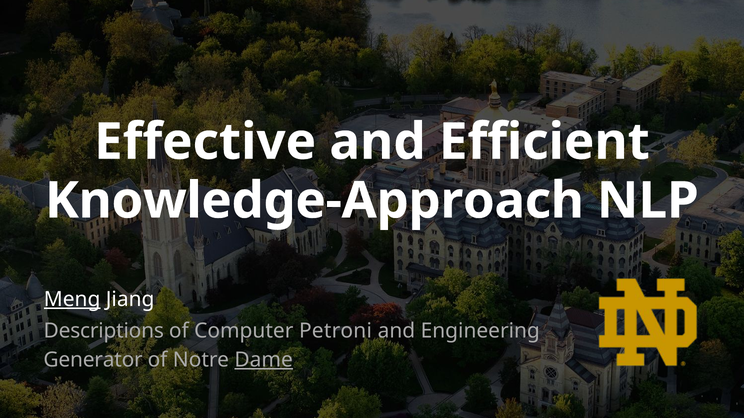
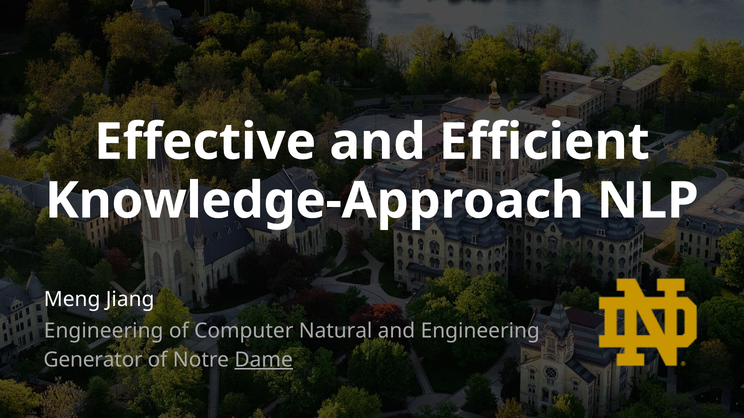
Meng underline: present -> none
Descriptions at (104, 331): Descriptions -> Engineering
Petroni: Petroni -> Natural
